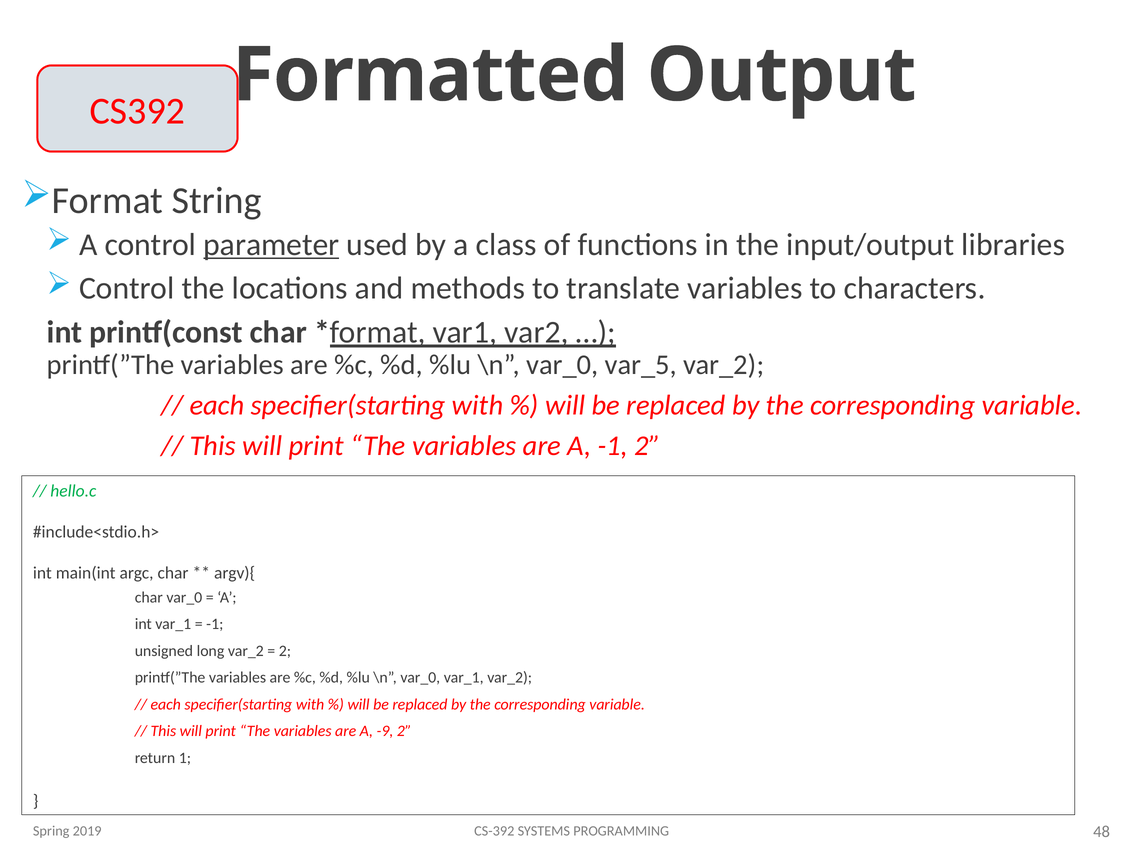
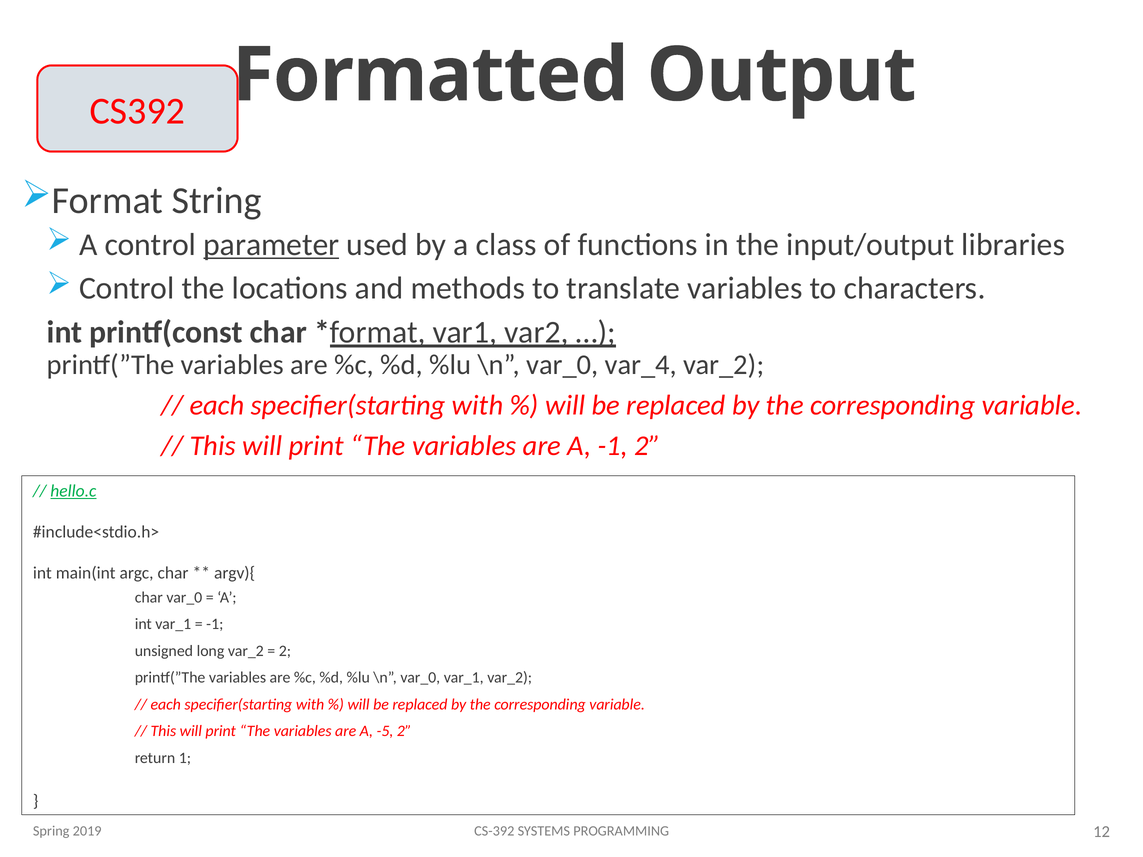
var_5: var_5 -> var_4
hello.c underline: none -> present
-9: -9 -> -5
48: 48 -> 12
